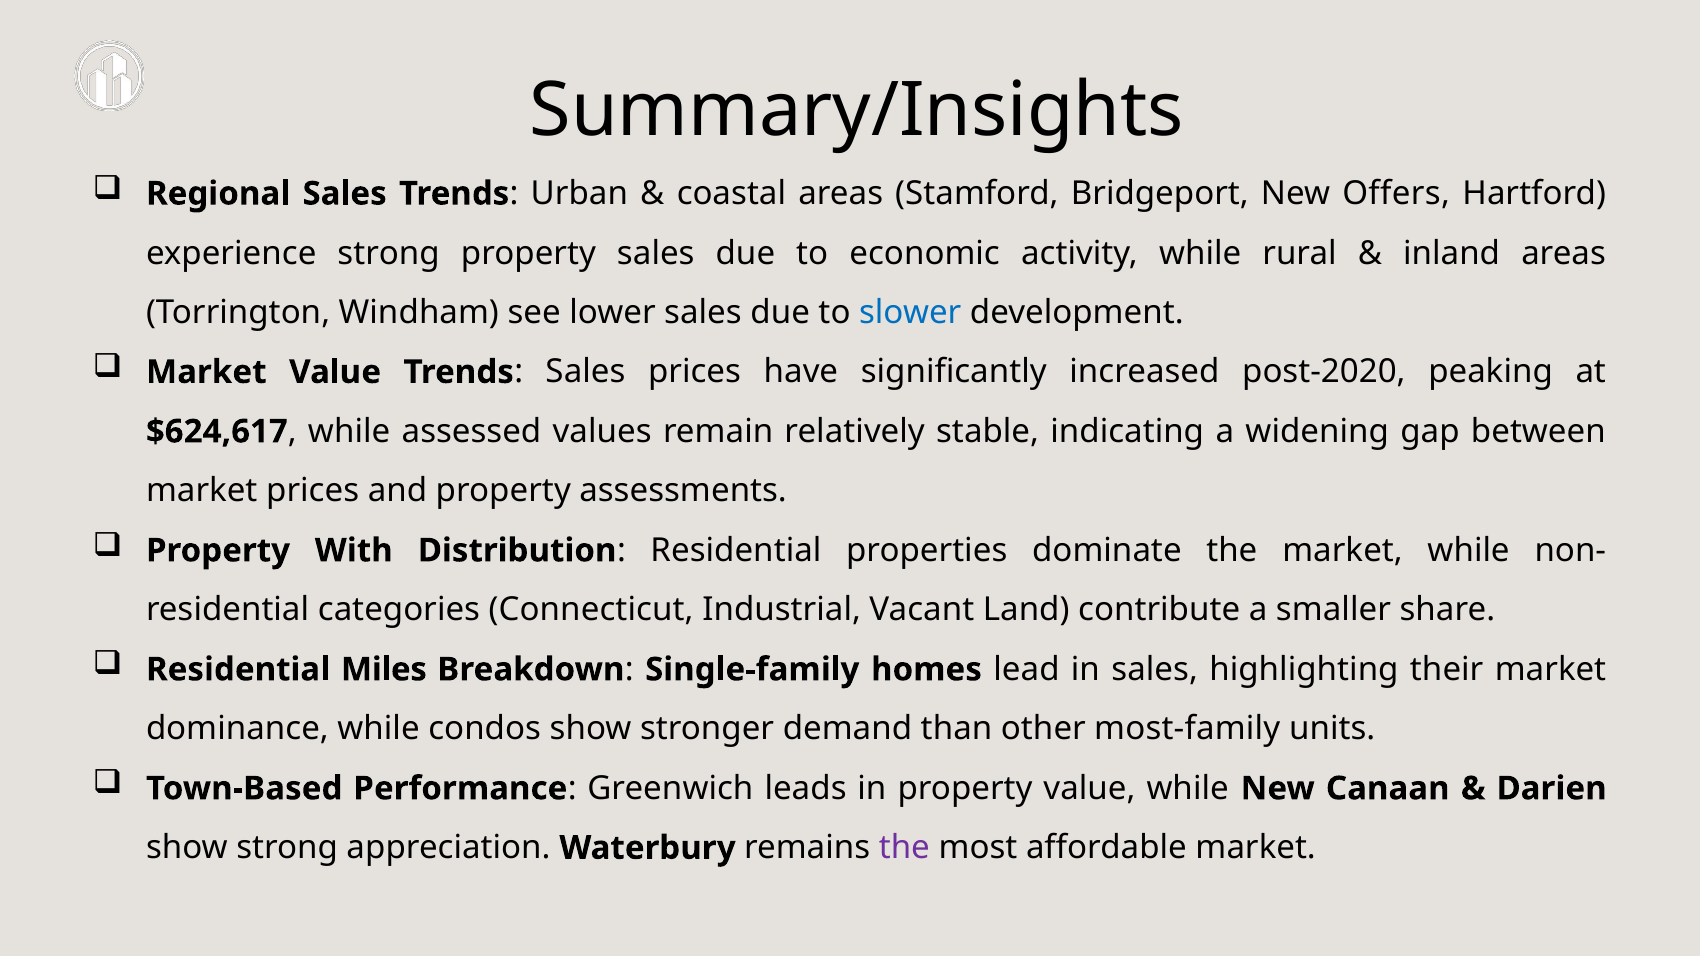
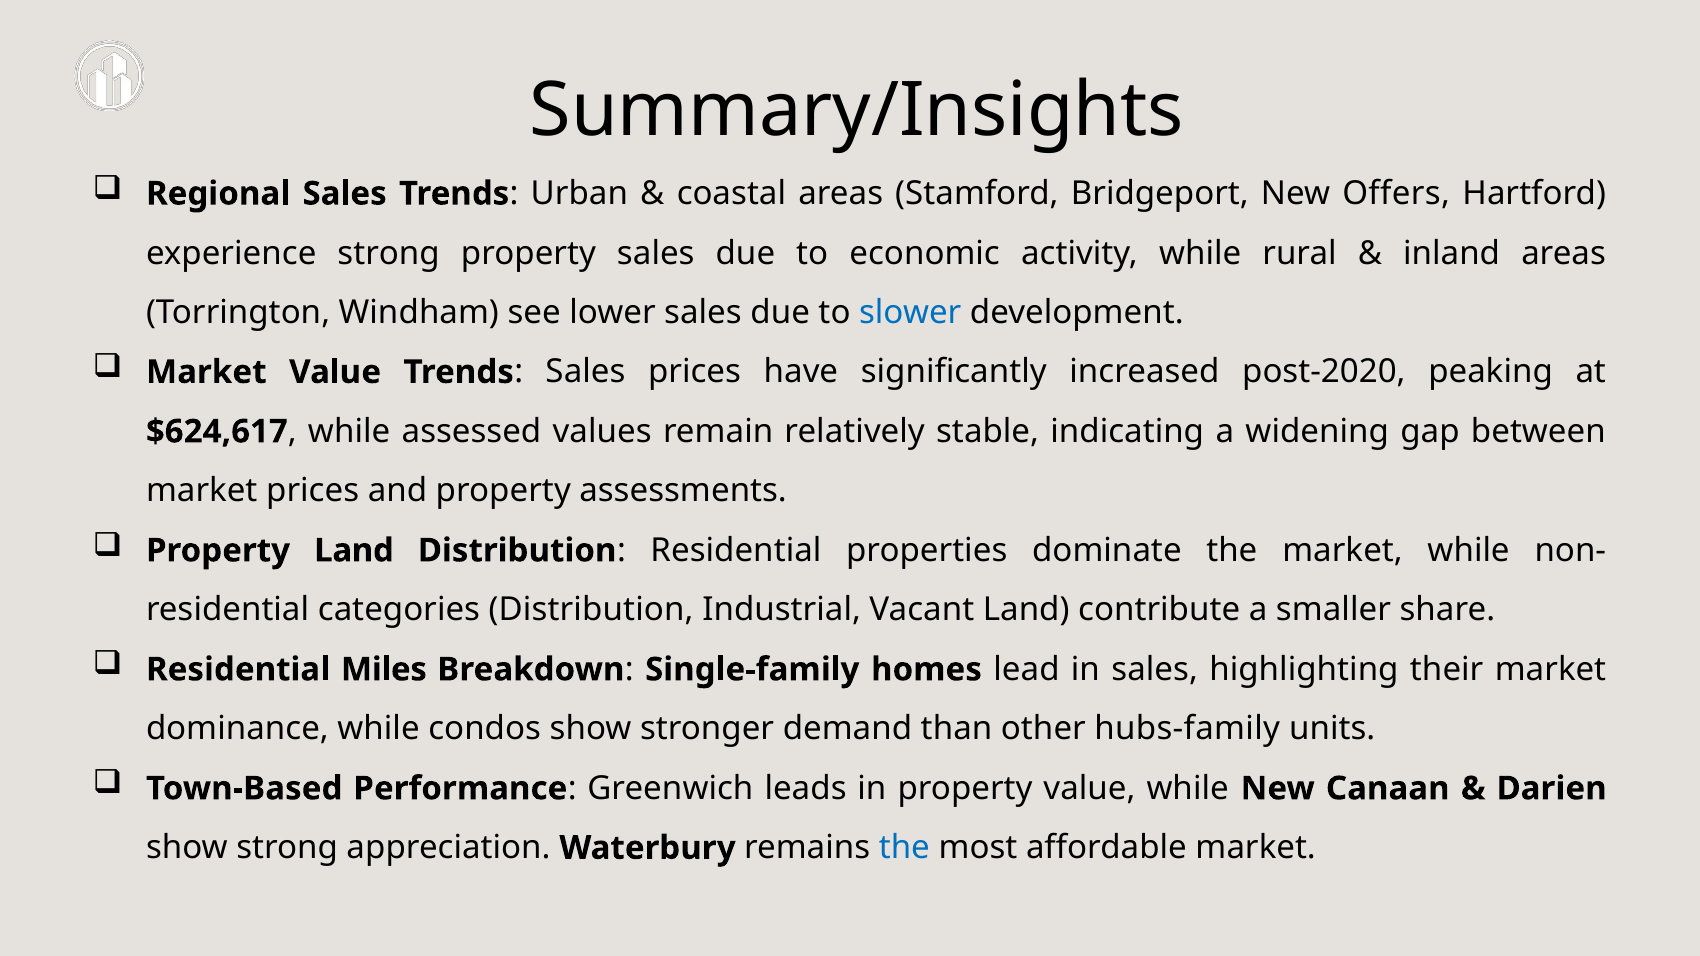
Property With: With -> Land
categories Connecticut: Connecticut -> Distribution
most-family: most-family -> hubs-family
the at (904, 848) colour: purple -> blue
